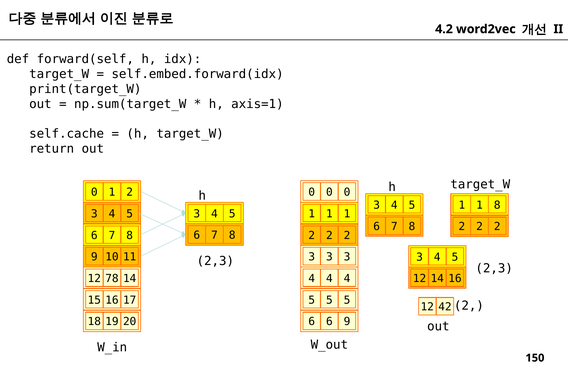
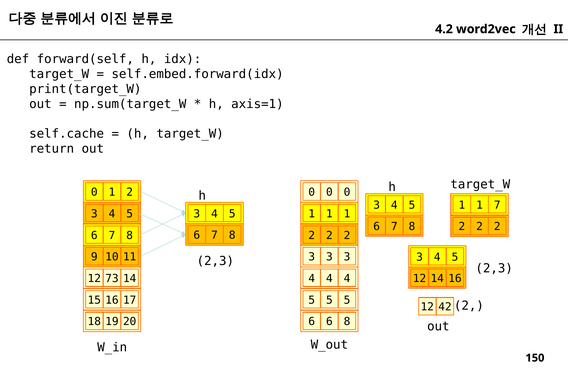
1 8: 8 -> 7
78: 78 -> 73
6 9: 9 -> 8
